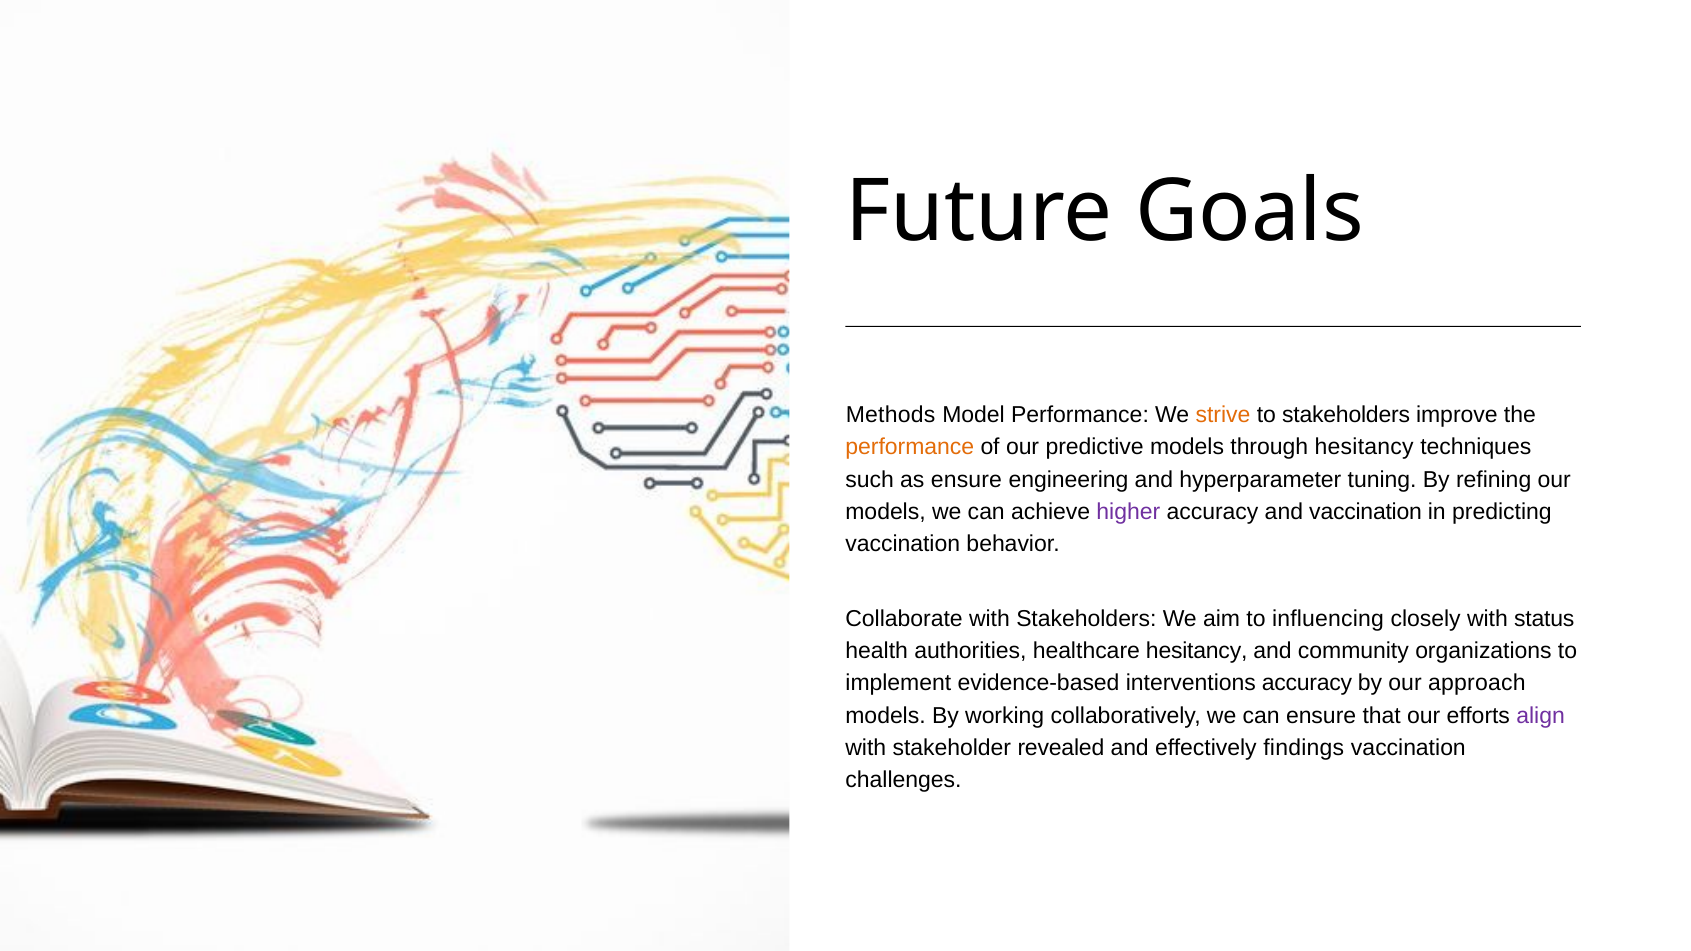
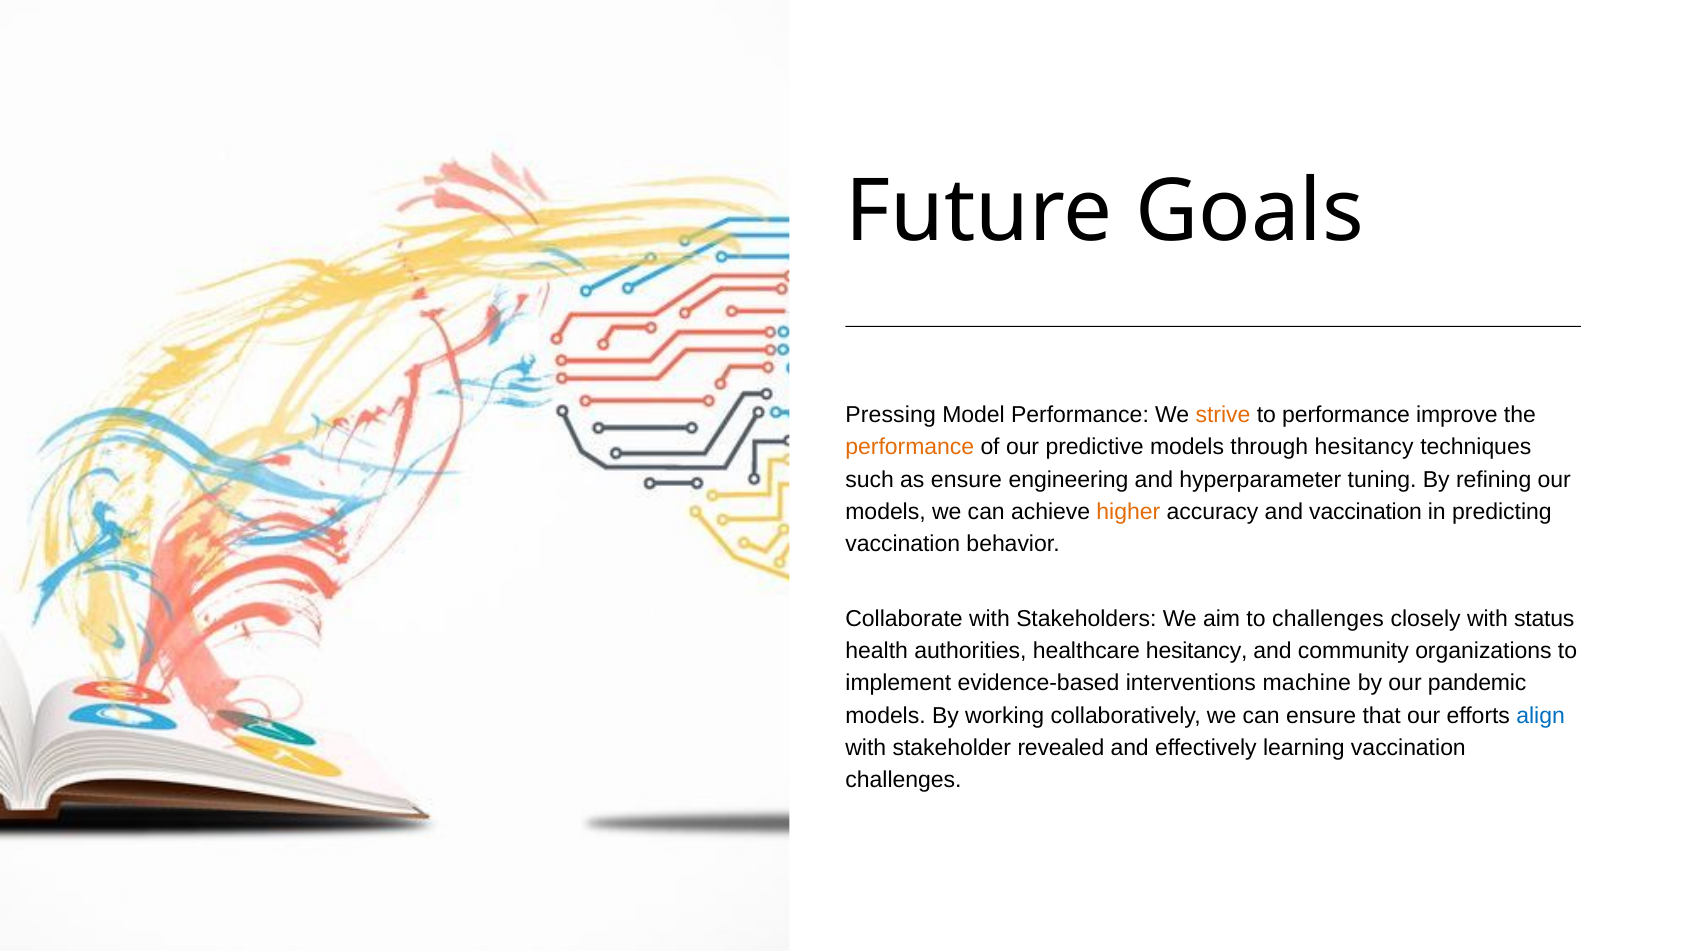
Methods: Methods -> Pressing
to stakeholders: stakeholders -> performance
higher colour: purple -> orange
to influencing: influencing -> challenges
interventions accuracy: accuracy -> machine
approach: approach -> pandemic
align colour: purple -> blue
findings: findings -> learning
